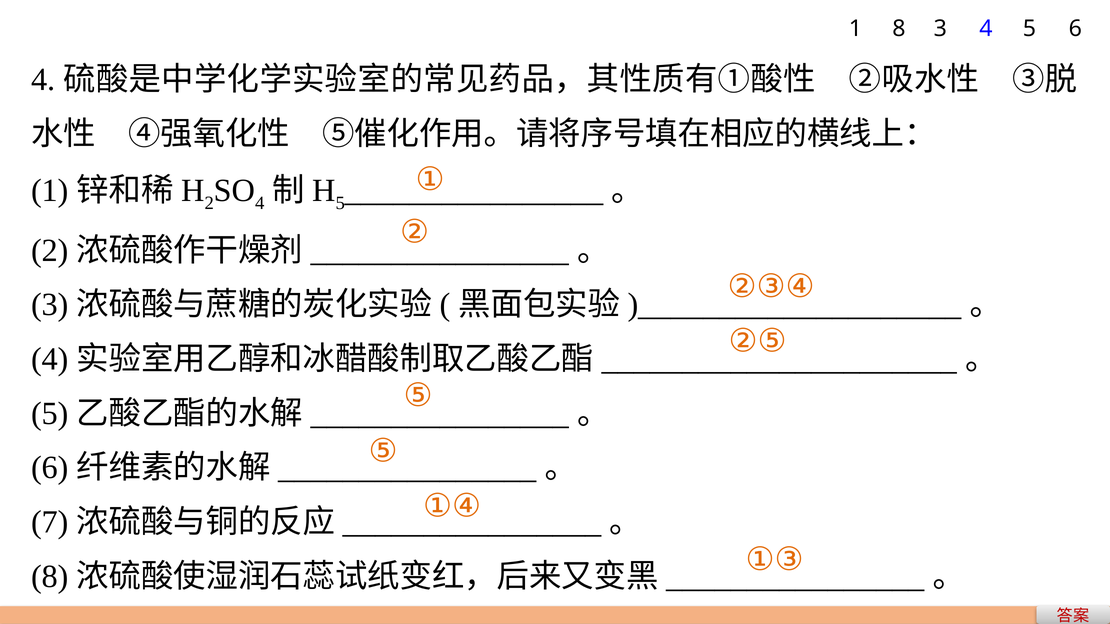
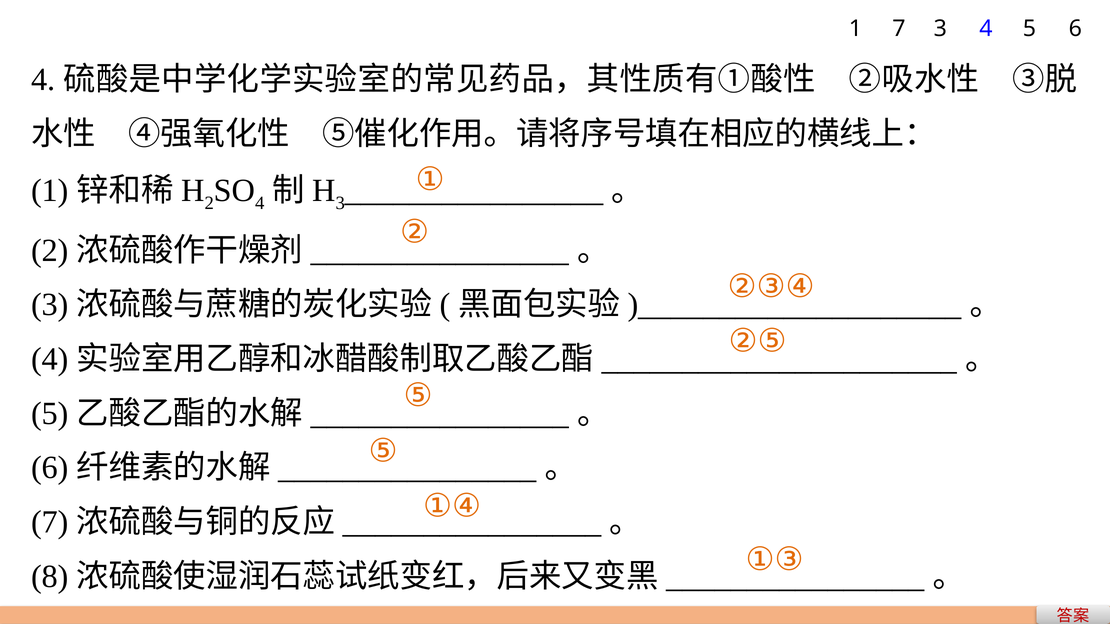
1 8: 8 -> 7
5 at (340, 203): 5 -> 3
